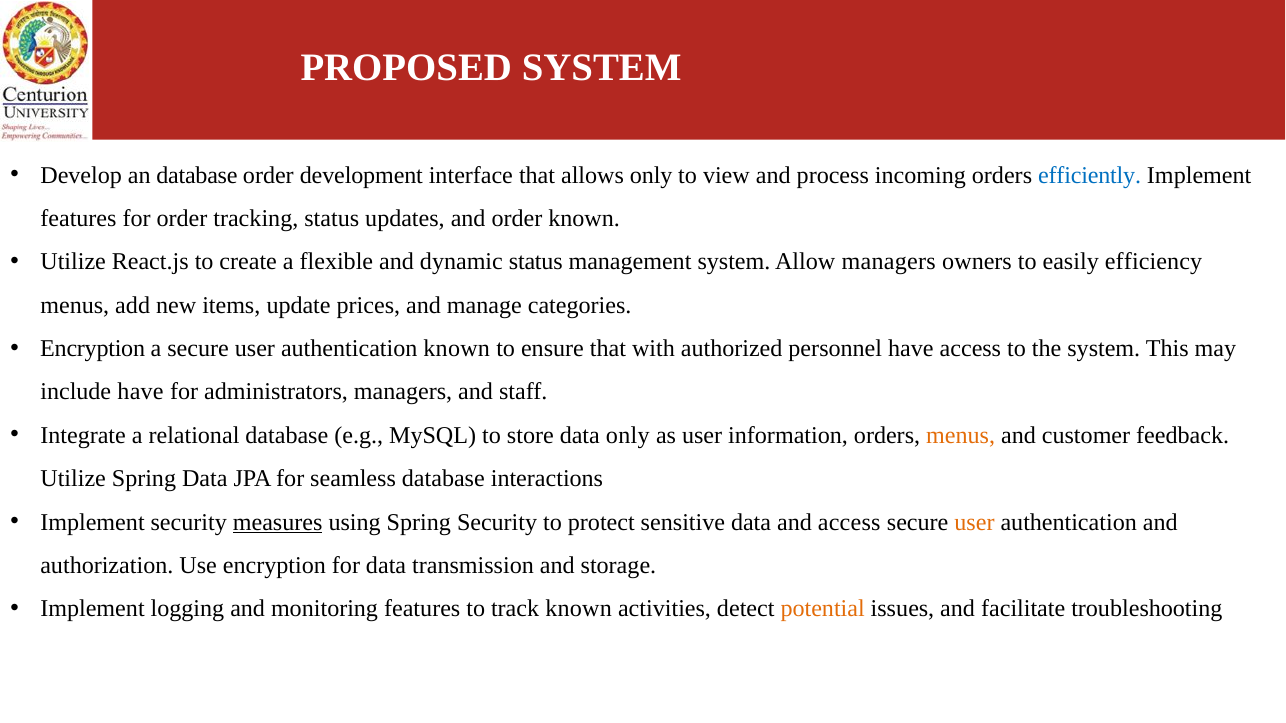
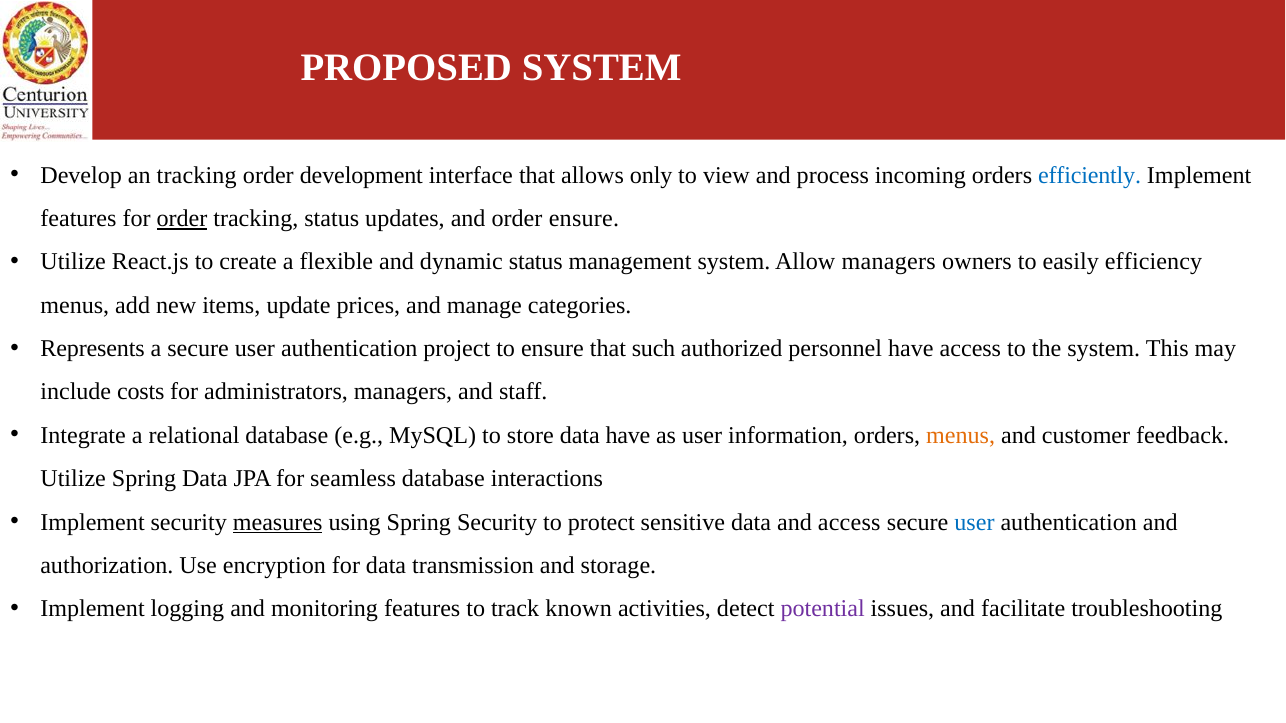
an database: database -> tracking
order at (182, 219) underline: none -> present
order known: known -> ensure
Encryption at (93, 349): Encryption -> Represents
authentication known: known -> project
with: with -> such
include have: have -> costs
data only: only -> have
user at (974, 522) colour: orange -> blue
potential colour: orange -> purple
